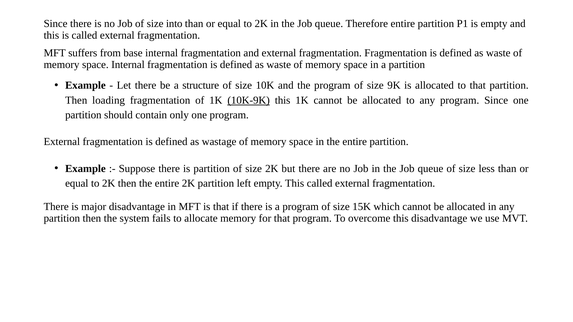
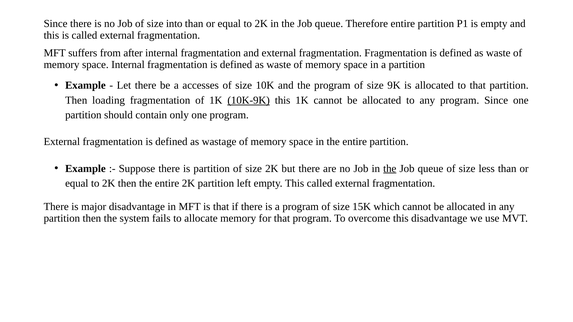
base: base -> after
structure: structure -> accesses
the at (390, 169) underline: none -> present
